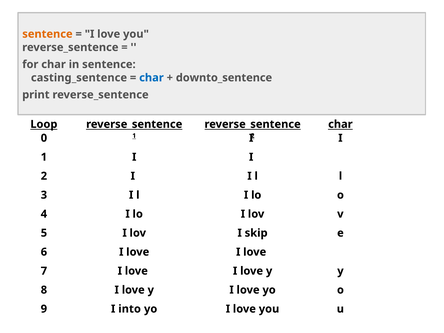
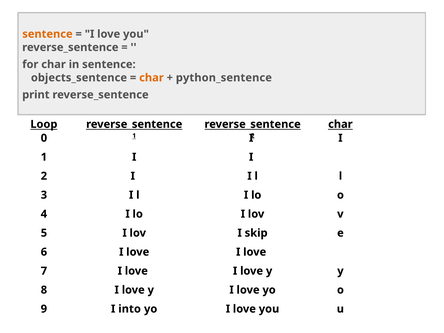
casting_sentence: casting_sentence -> objects_sentence
char at (151, 78) colour: blue -> orange
downto_sentence: downto_sentence -> python_sentence
